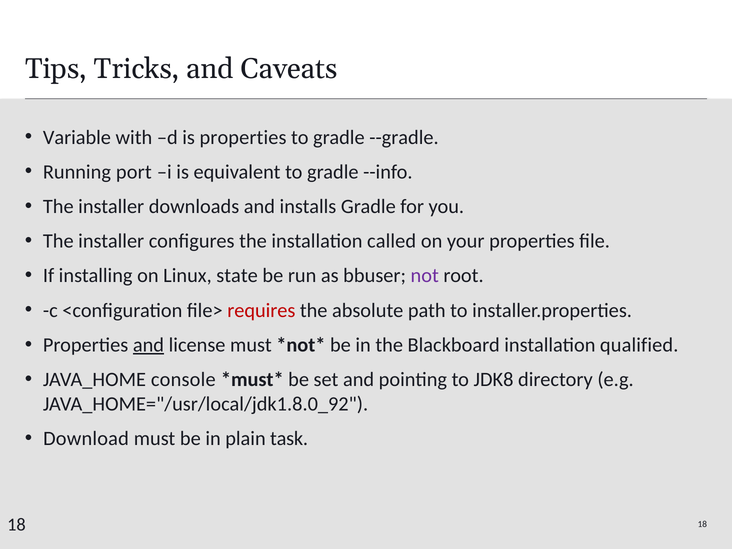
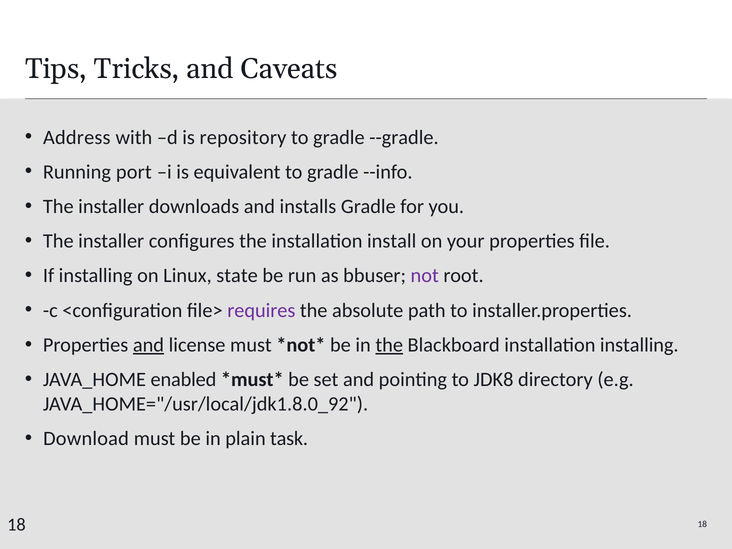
Variable: Variable -> Address
is properties: properties -> repository
called: called -> install
requires colour: red -> purple
the at (389, 345) underline: none -> present
installation qualified: qualified -> installing
console: console -> enabled
